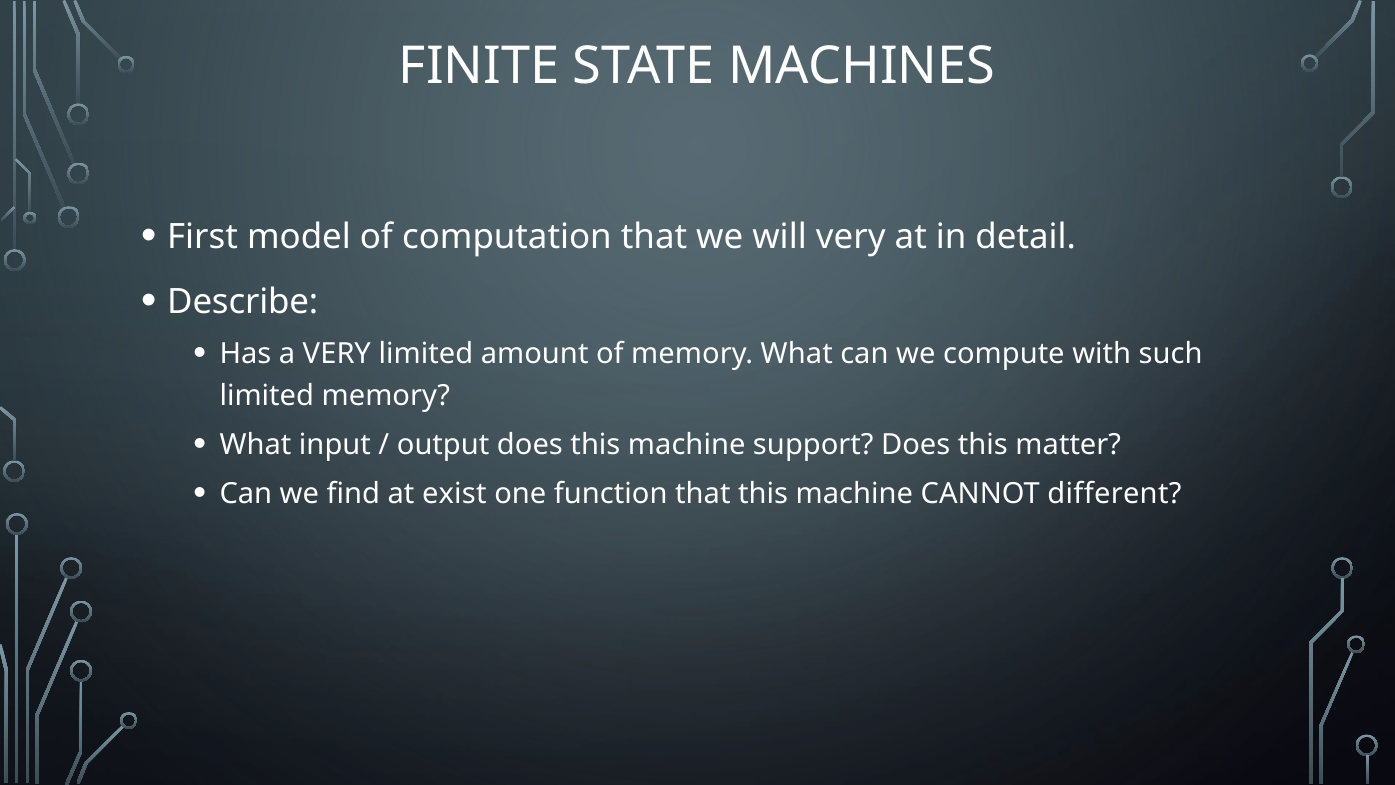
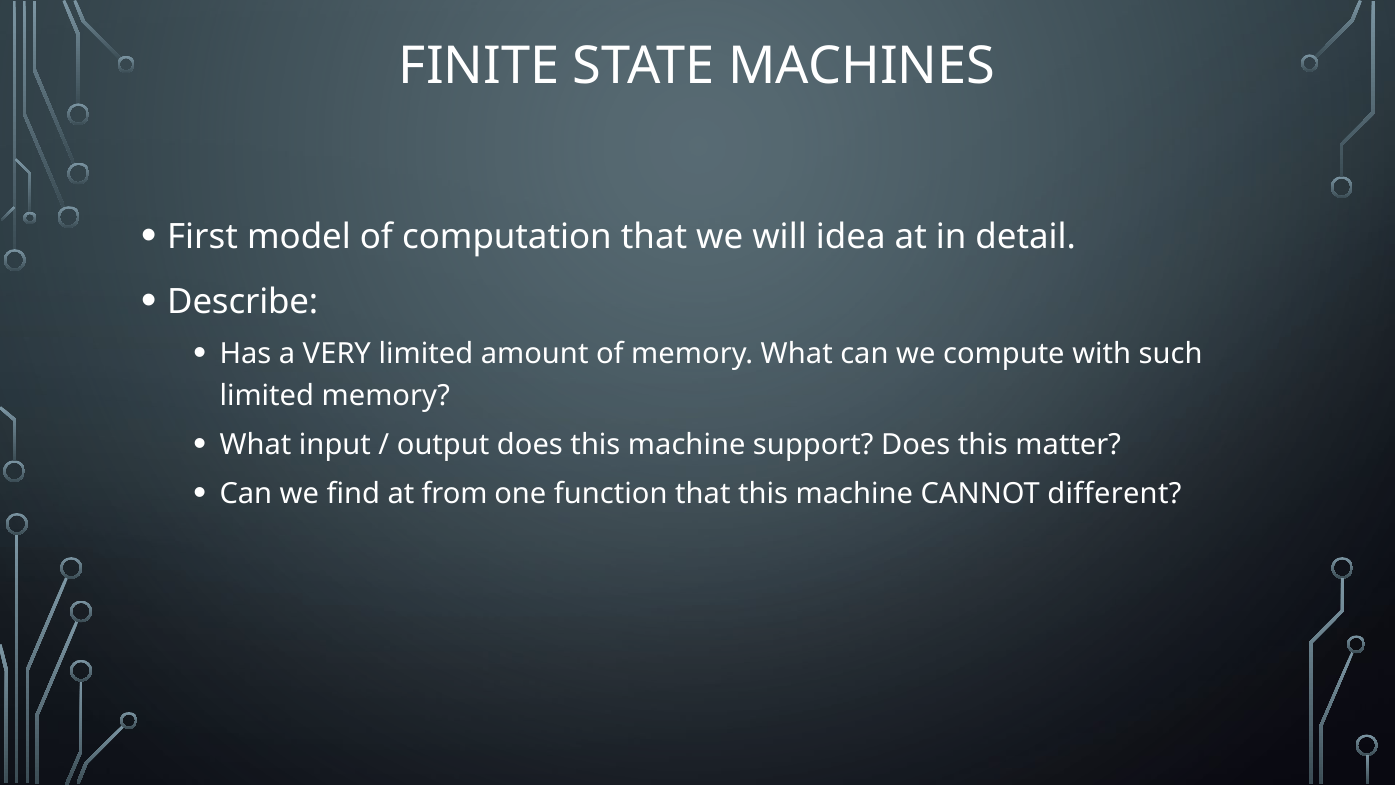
will very: very -> idea
exist: exist -> from
